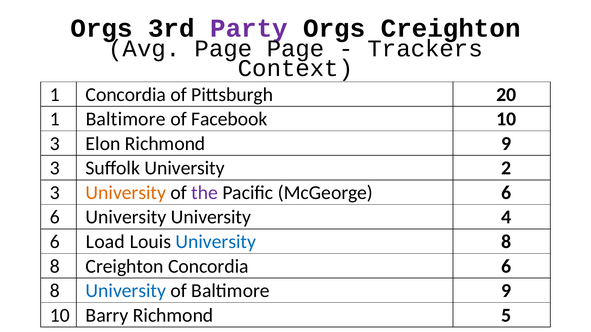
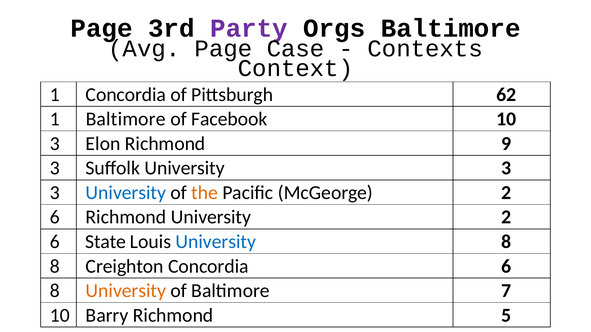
Orgs at (102, 28): Orgs -> Page
Orgs Creighton: Creighton -> Baltimore
Page Page: Page -> Case
Trackers: Trackers -> Contexts
20: 20 -> 62
University 2: 2 -> 3
University at (126, 193) colour: orange -> blue
the colour: purple -> orange
McGeorge 6: 6 -> 2
6 University: University -> Richmond
University 4: 4 -> 2
Load: Load -> State
University at (126, 291) colour: blue -> orange
Baltimore 9: 9 -> 7
